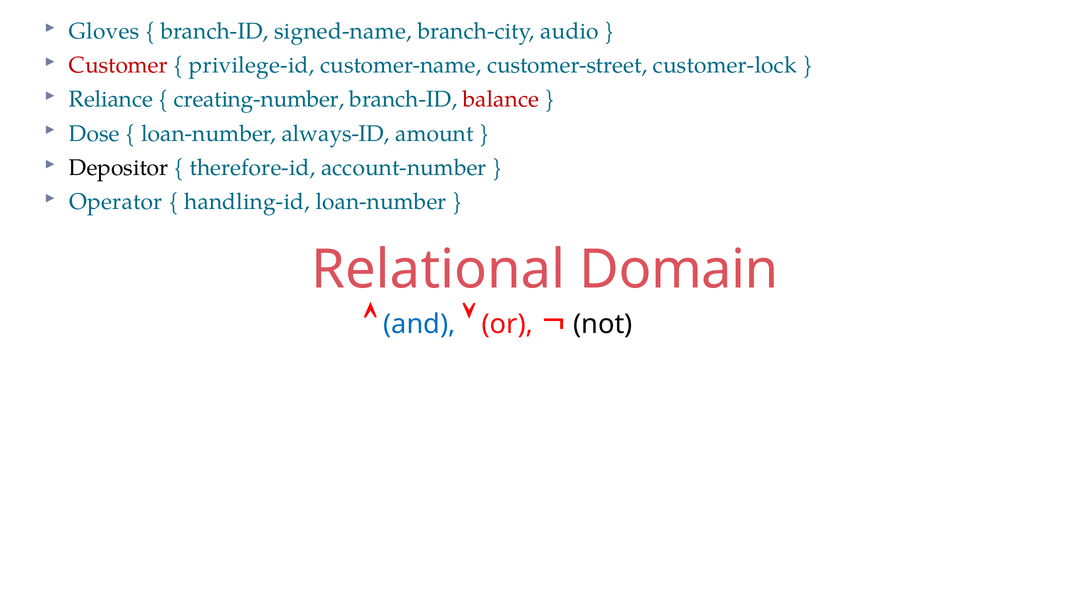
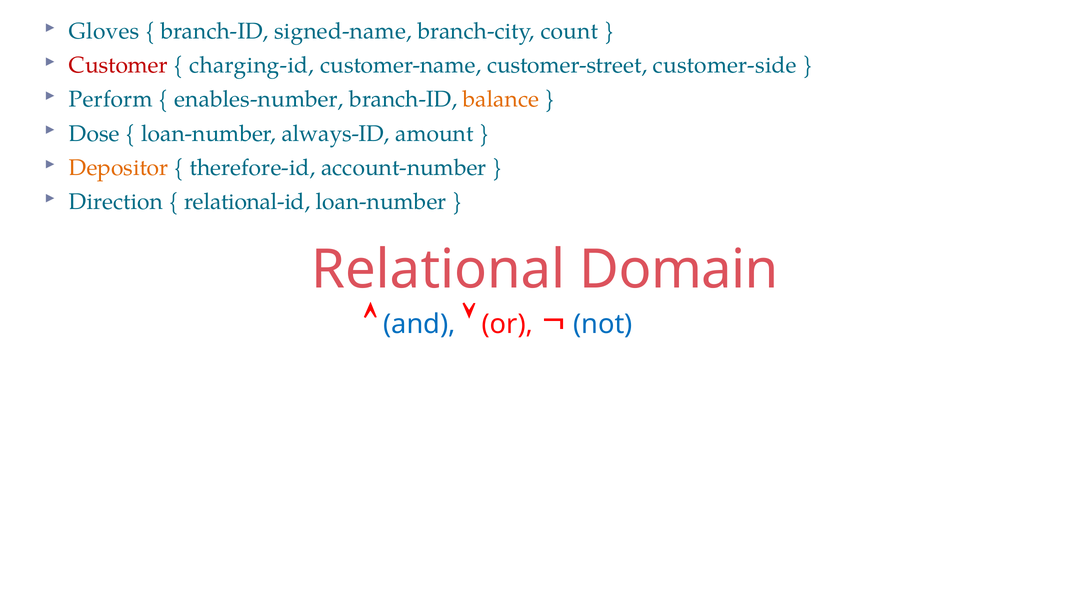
audio: audio -> count
privilege-id: privilege-id -> charging-id
customer-lock: customer-lock -> customer-side
Reliance: Reliance -> Perform
creating-number: creating-number -> enables-number
balance colour: red -> orange
Depositor colour: black -> orange
Operator: Operator -> Direction
handling-id: handling-id -> relational-id
not colour: black -> blue
